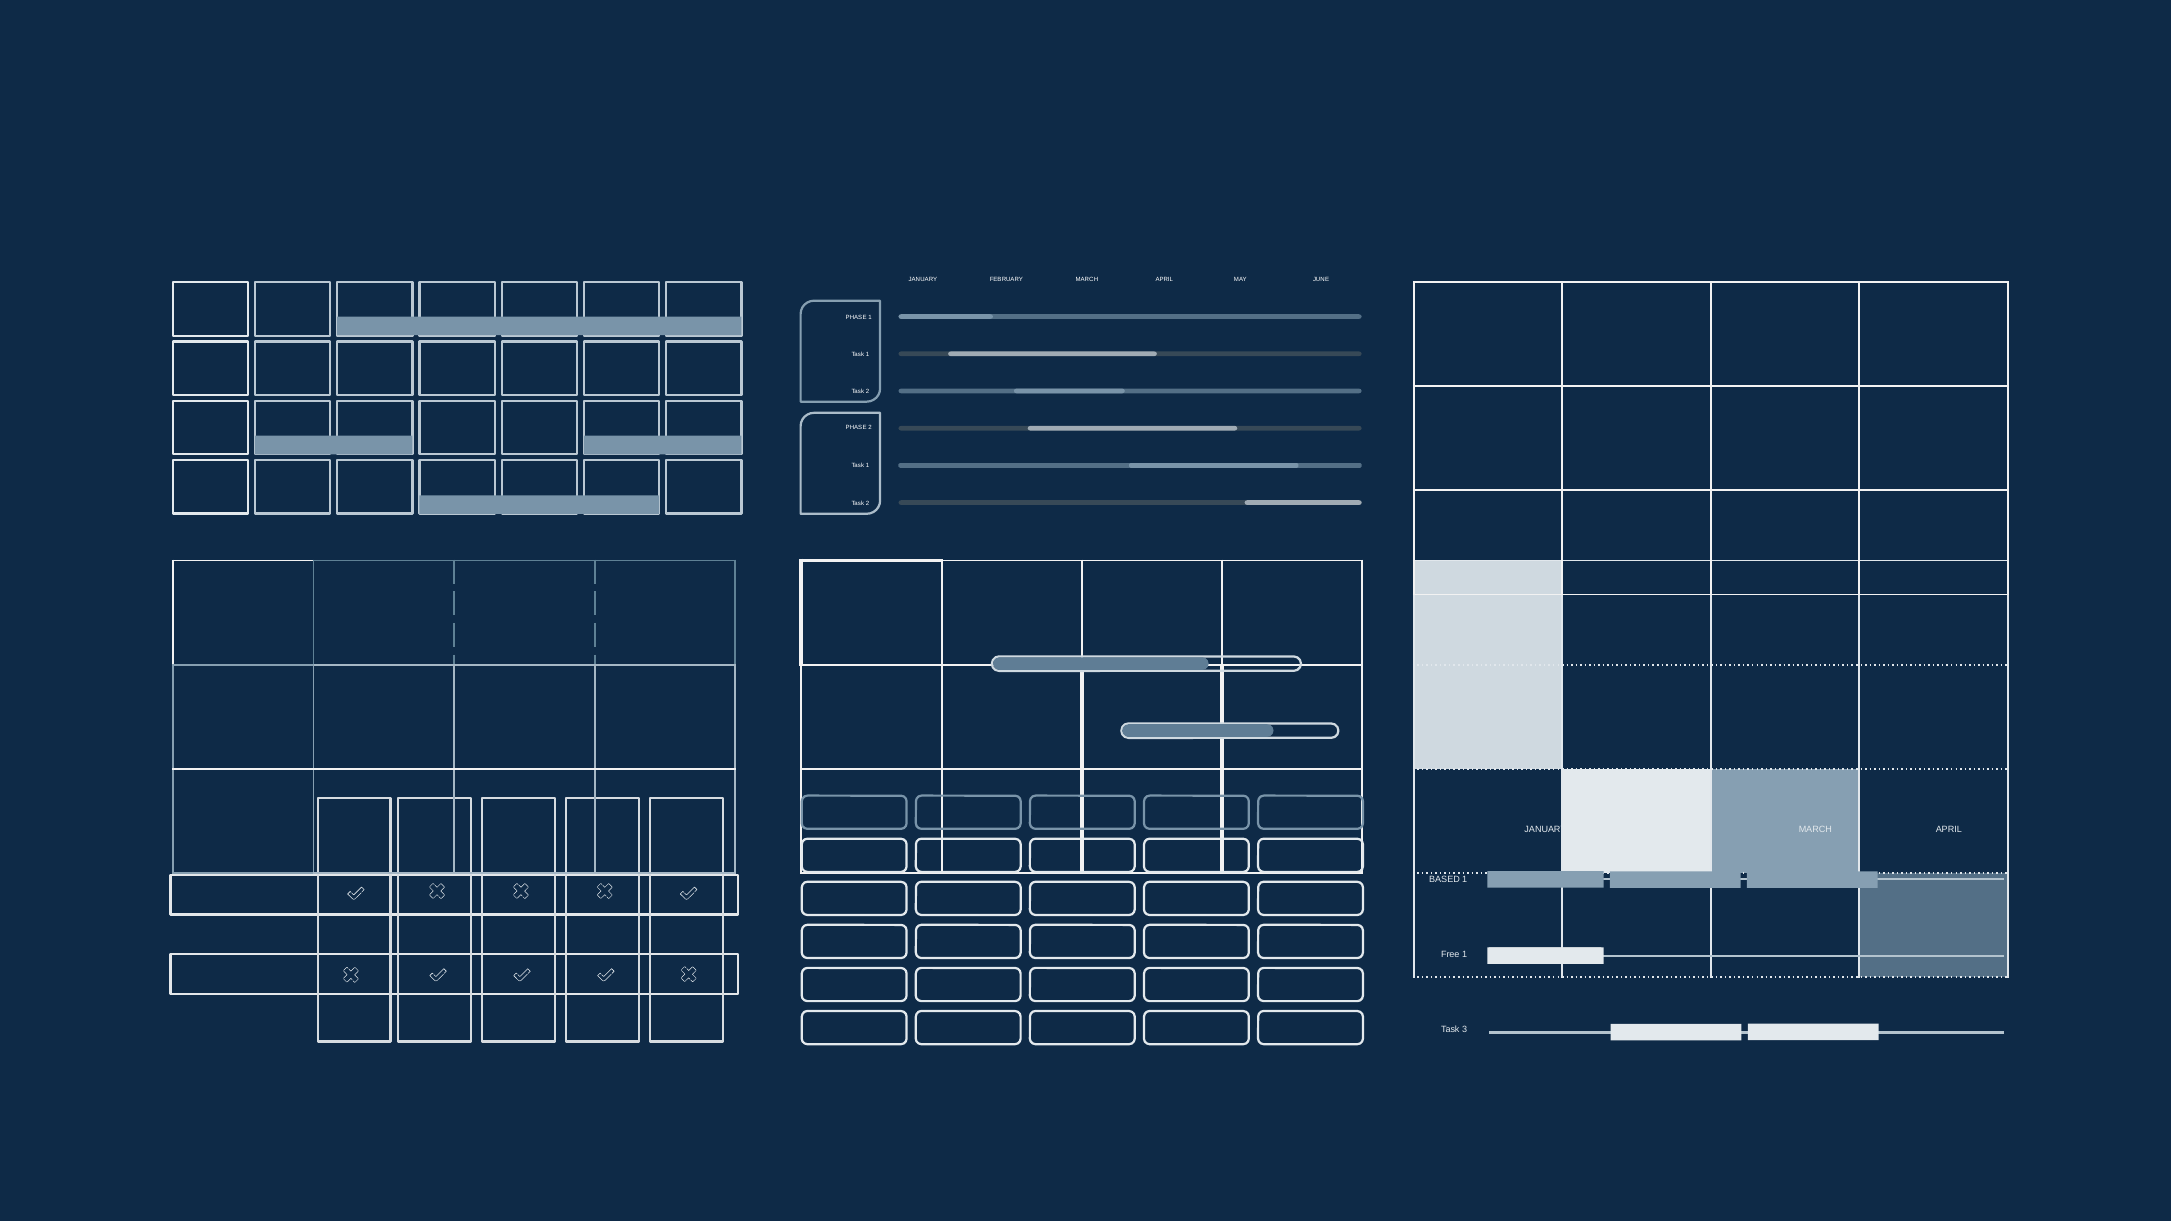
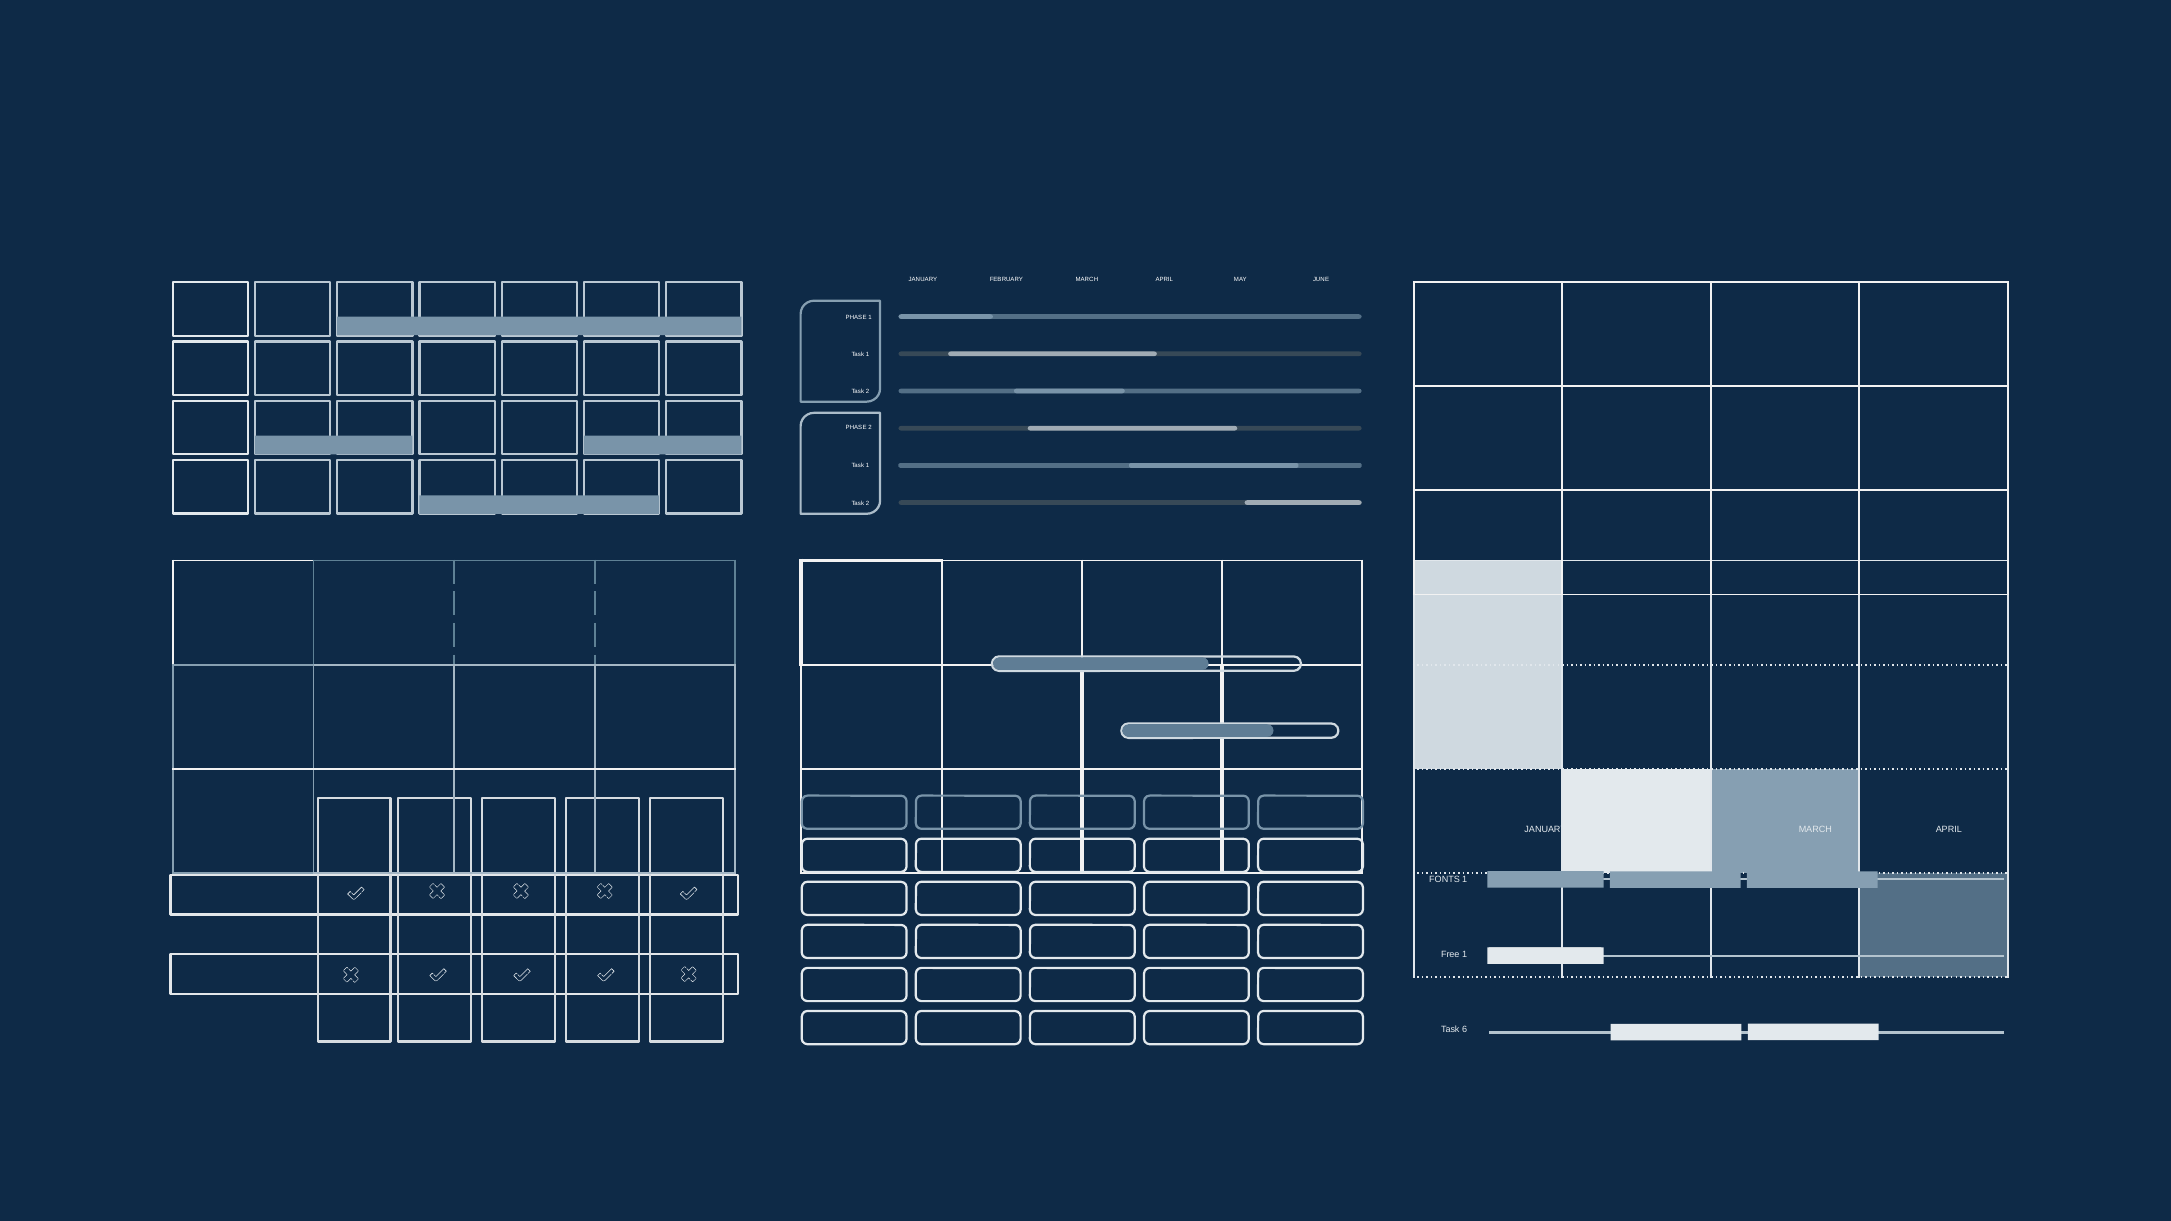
BASED: BASED -> FONTS
3: 3 -> 6
